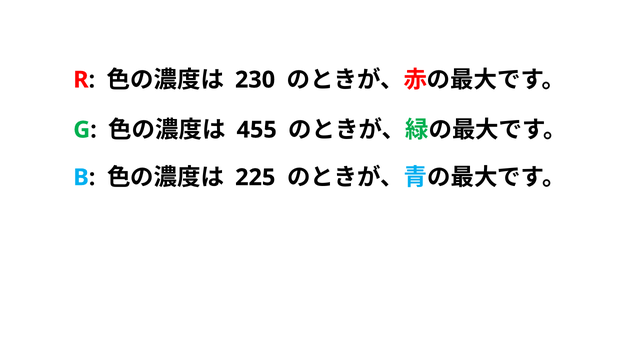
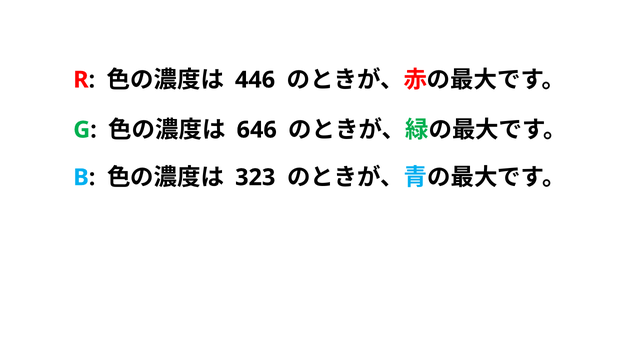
230: 230 -> 446
455: 455 -> 646
225: 225 -> 323
